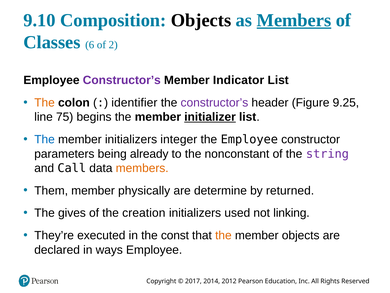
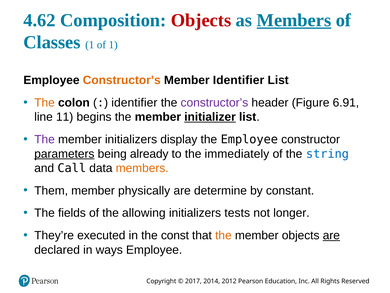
9.10: 9.10 -> 4.62
Objects at (201, 20) colour: black -> red
Classes 6: 6 -> 1
of 2: 2 -> 1
Constructor’s at (122, 80) colour: purple -> orange
Member Indicator: Indicator -> Identifier
9.25: 9.25 -> 6.91
75: 75 -> 11
The at (45, 139) colour: blue -> purple
integer: integer -> display
parameters underline: none -> present
nonconstant: nonconstant -> immediately
string colour: purple -> blue
returned: returned -> constant
gives: gives -> fields
creation: creation -> allowing
used: used -> tests
linking: linking -> longer
are at (331, 235) underline: none -> present
